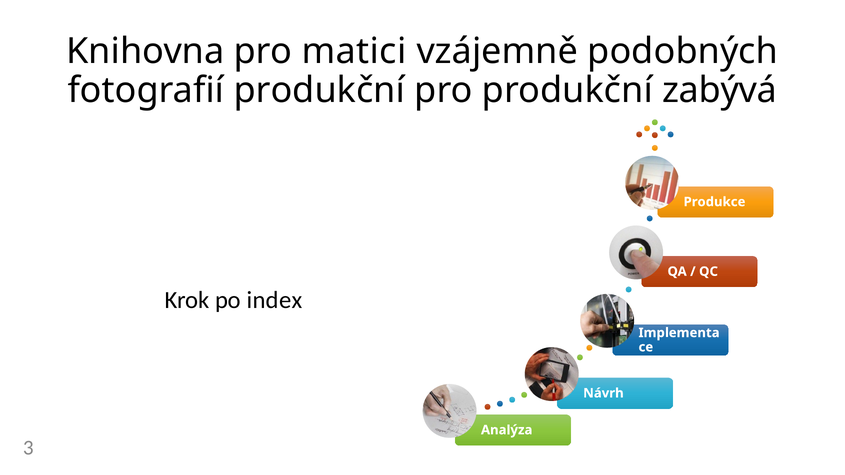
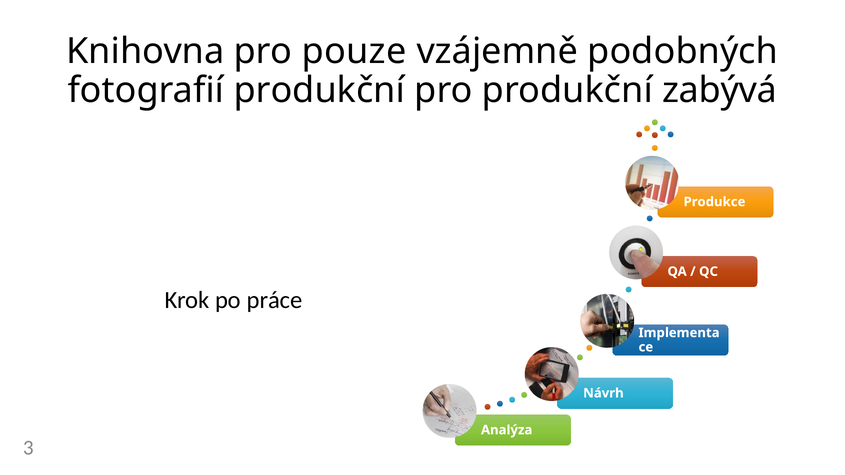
matici: matici -> pouze
index: index -> práce
